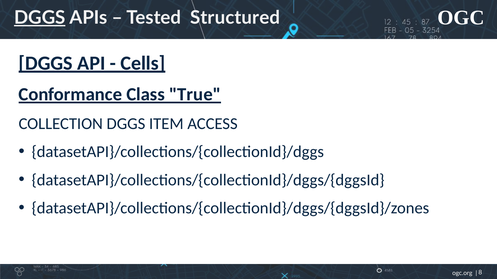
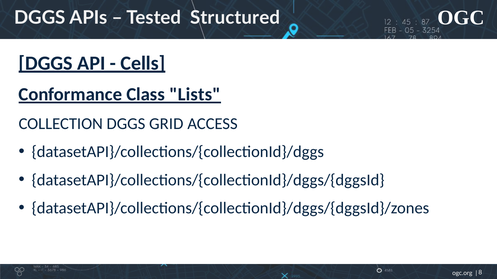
DGGS at (40, 18) underline: present -> none
True: True -> Lists
ITEM: ITEM -> GRID
